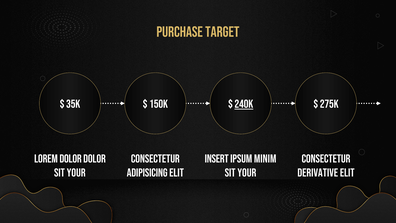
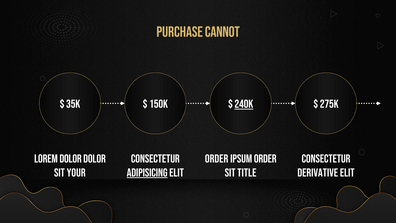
target: target -> cannot
Insert at (217, 159): Insert -> Order
ipsum minim: minim -> order
adipisicing underline: none -> present
your at (247, 172): your -> title
